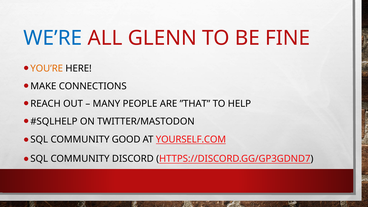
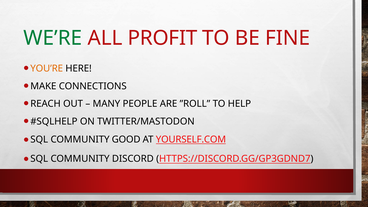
WE’RE colour: blue -> green
GLENN: GLENN -> PROFIT
”THAT: ”THAT -> ”ROLL
